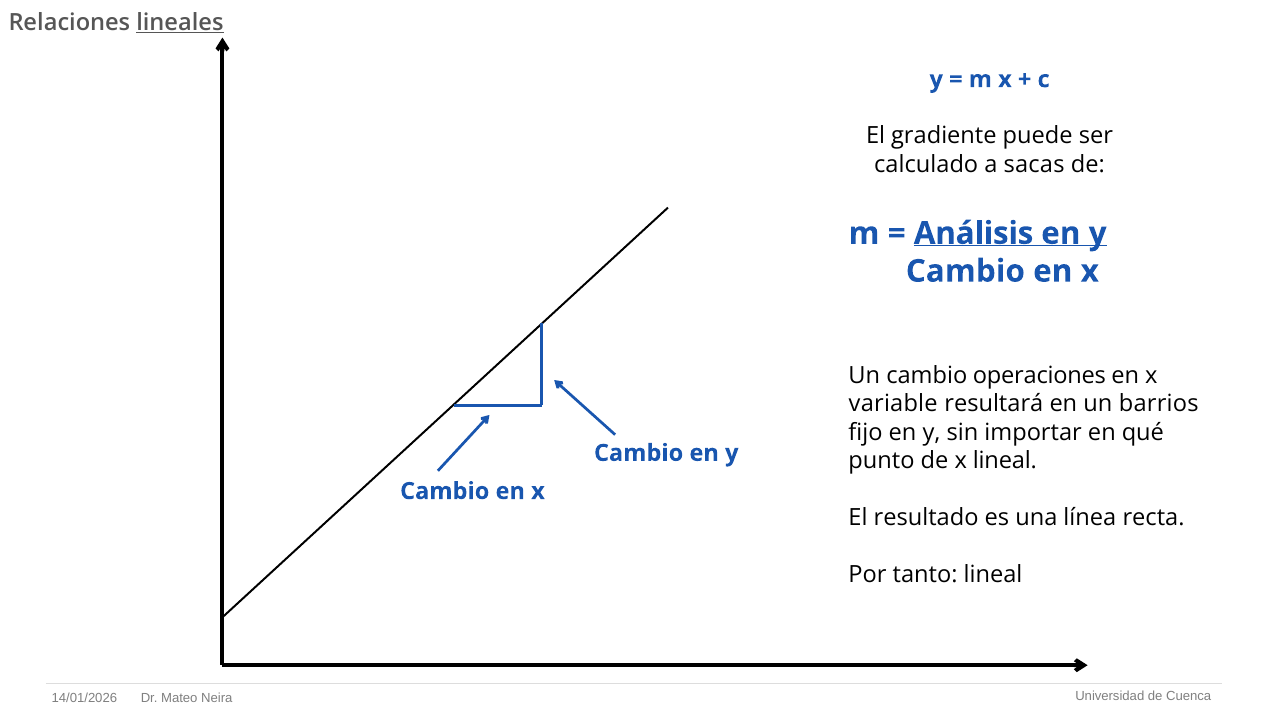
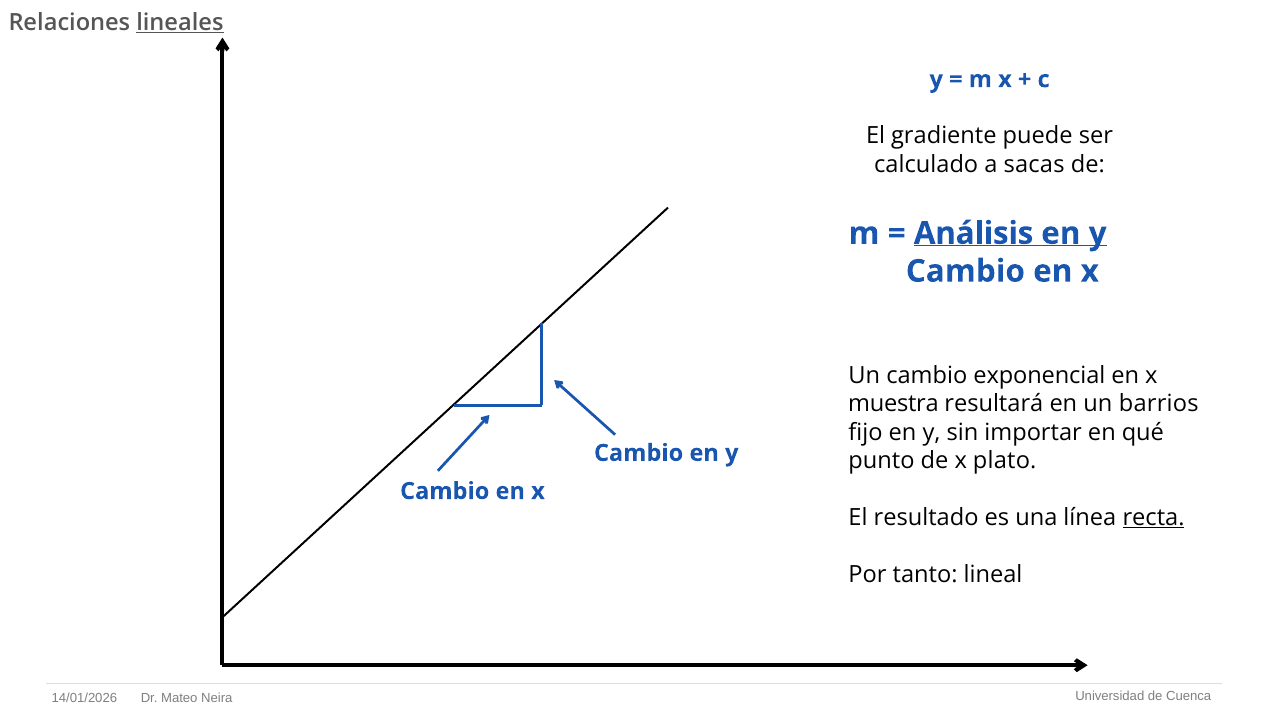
operaciones: operaciones -> exponencial
variable: variable -> muestra
x lineal: lineal -> plato
recta underline: none -> present
